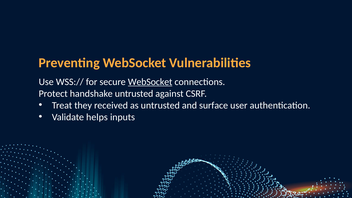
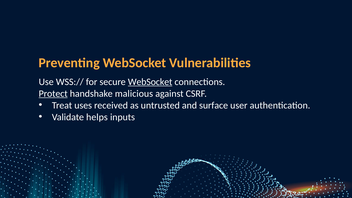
Protect underline: none -> present
handshake untrusted: untrusted -> malicious
they: they -> uses
